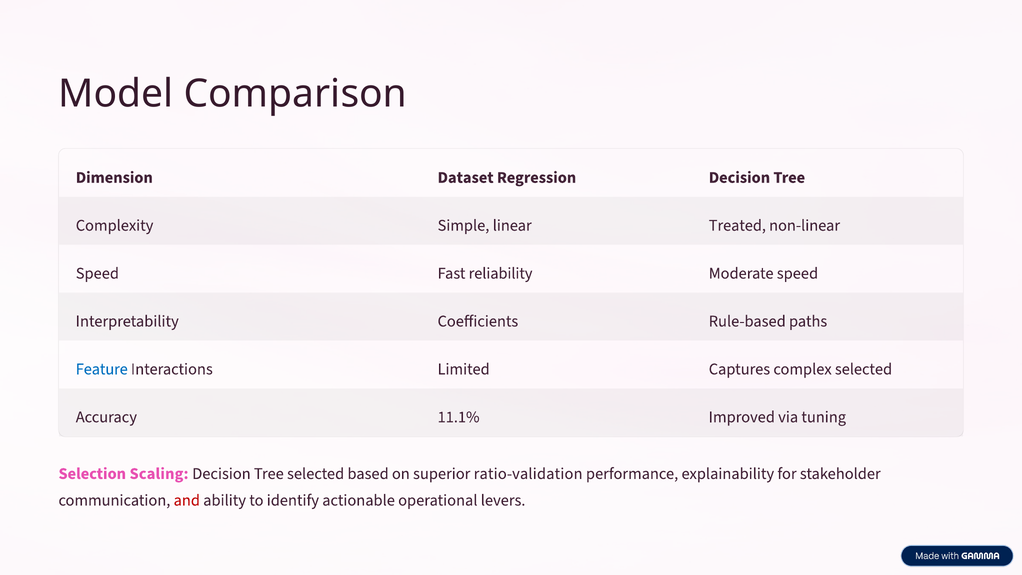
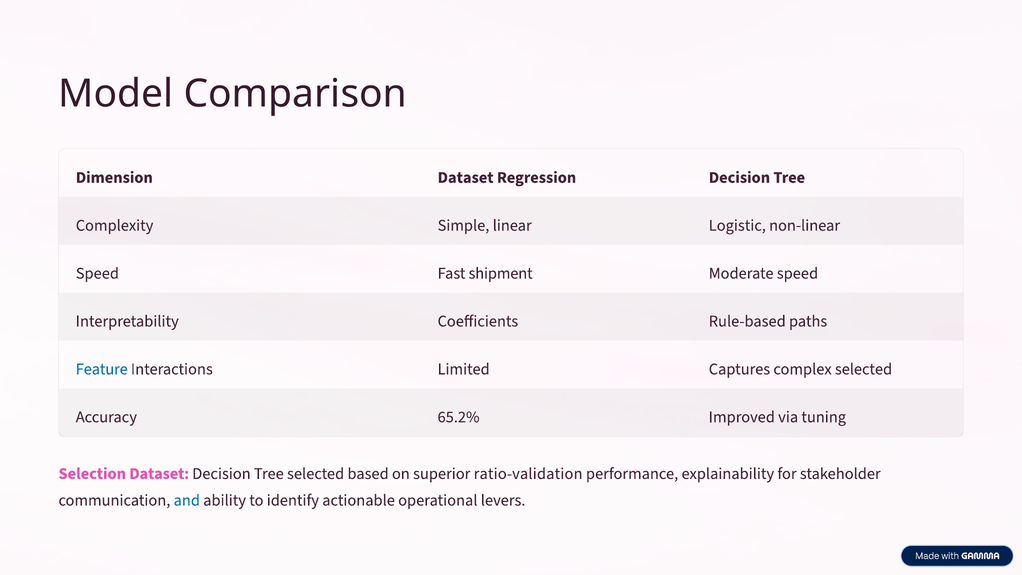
Treated: Treated -> Logistic
reliability: reliability -> shipment
11.1%: 11.1% -> 65.2%
Selection Scaling: Scaling -> Dataset
and colour: red -> blue
